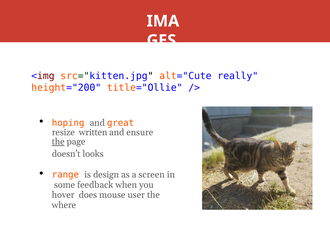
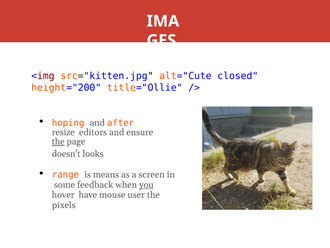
really: really -> closed
great: great -> after
written: written -> editors
design: design -> means
you underline: none -> present
does: does -> have
where: where -> pixels
